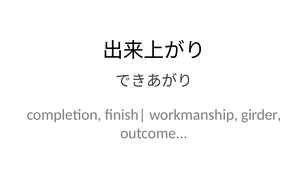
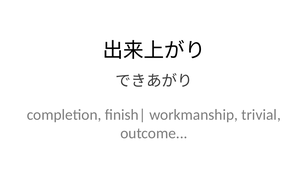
girder: girder -> trivial
